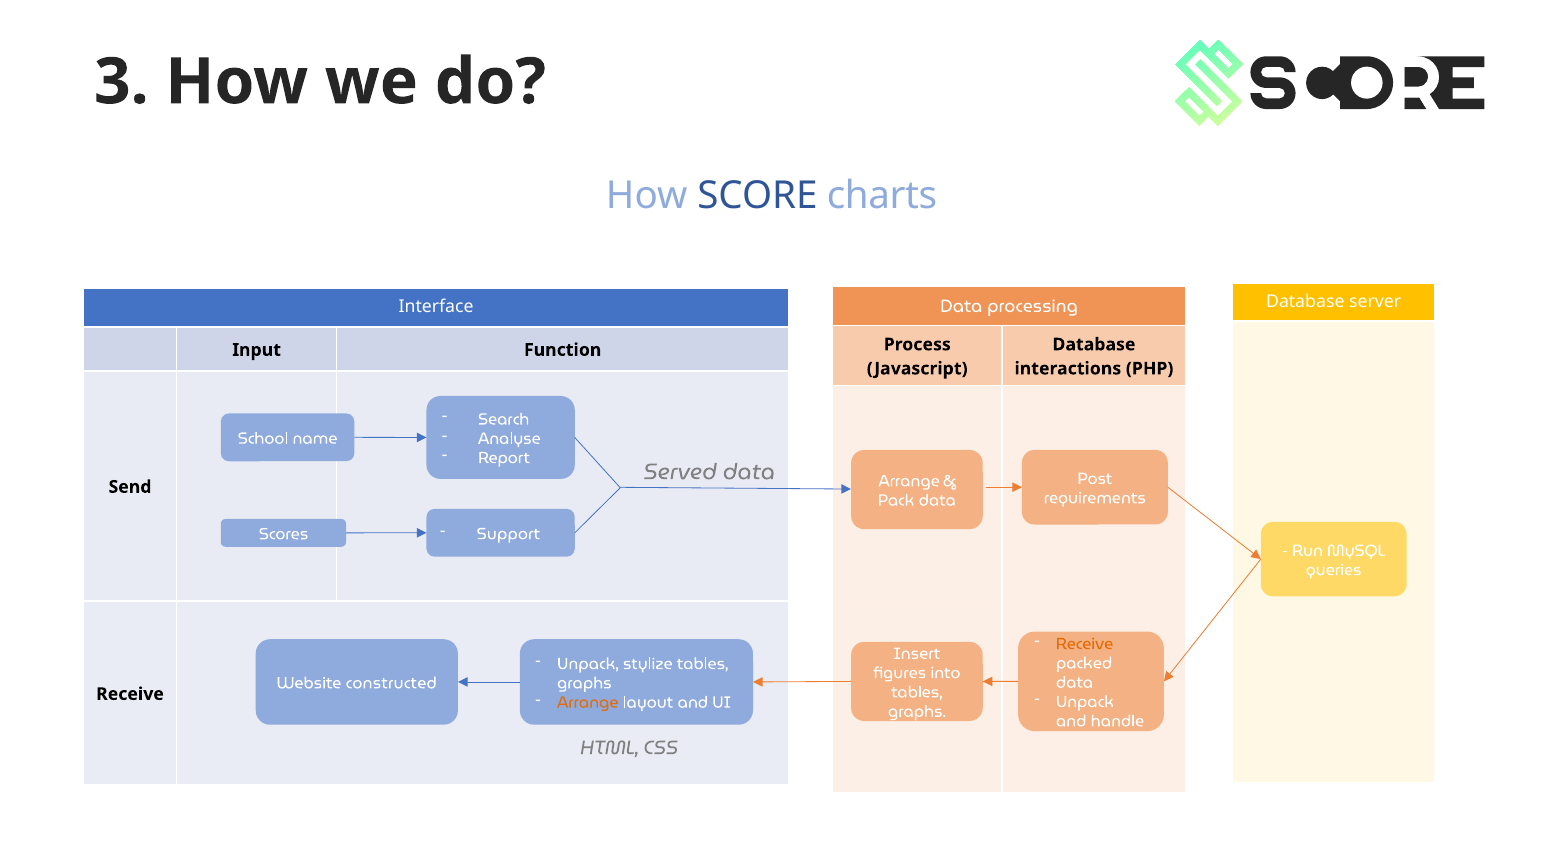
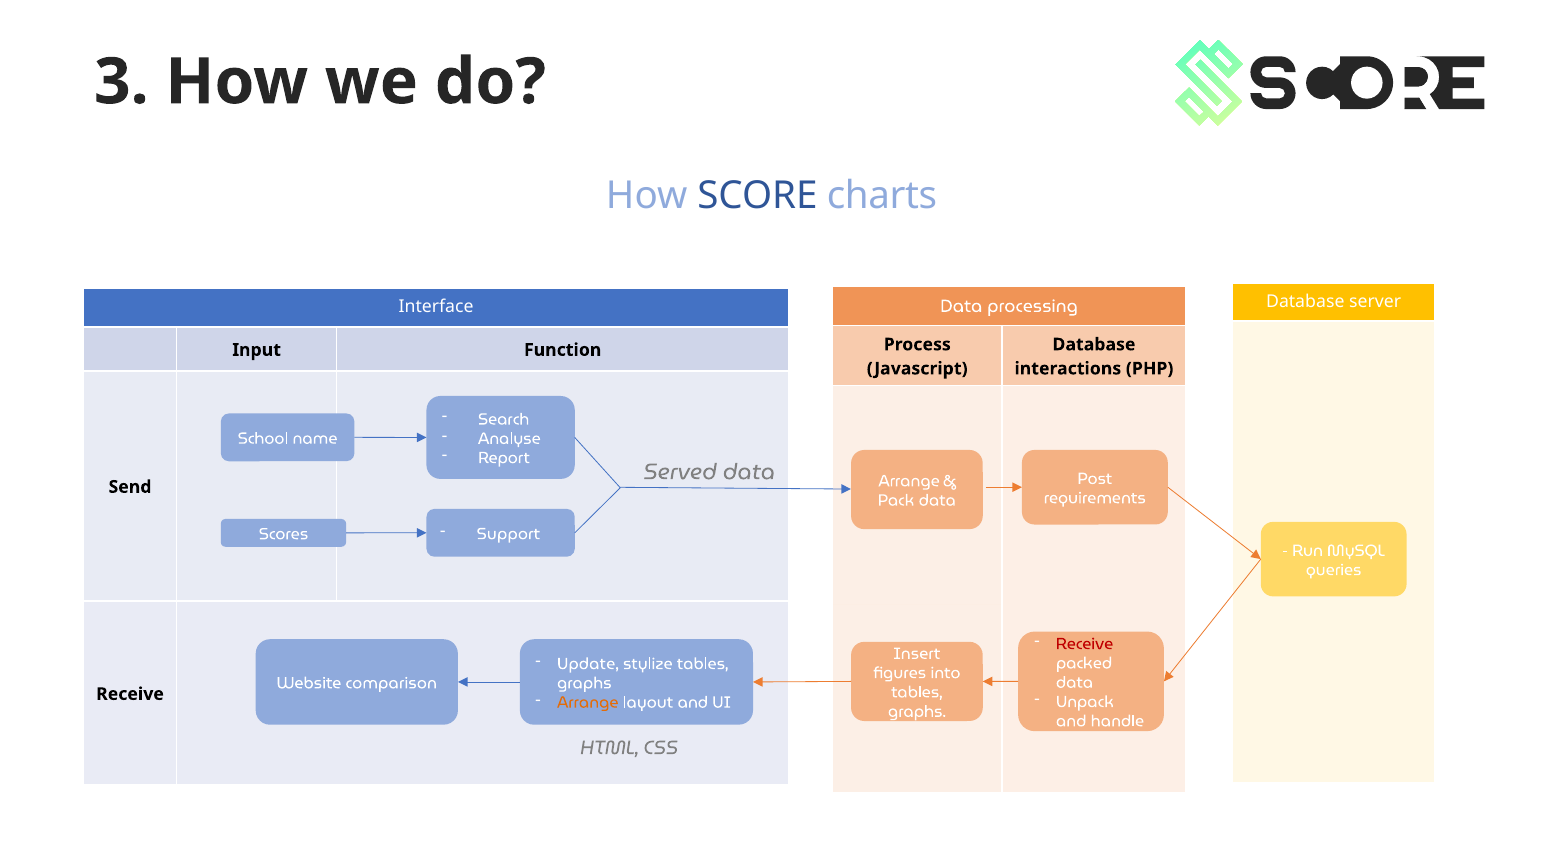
Receive colour: orange -> red
Unpack at (588, 664): Unpack -> Update
constructed: constructed -> comparison
